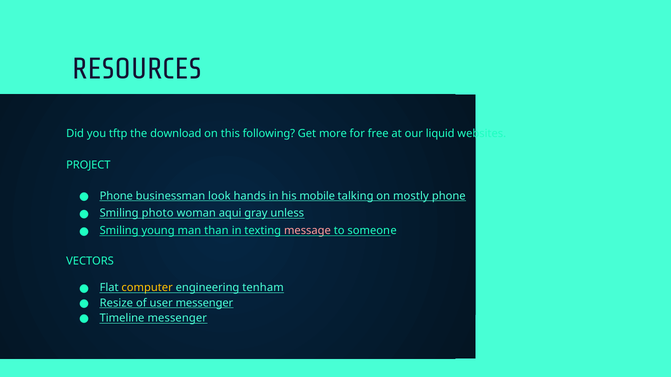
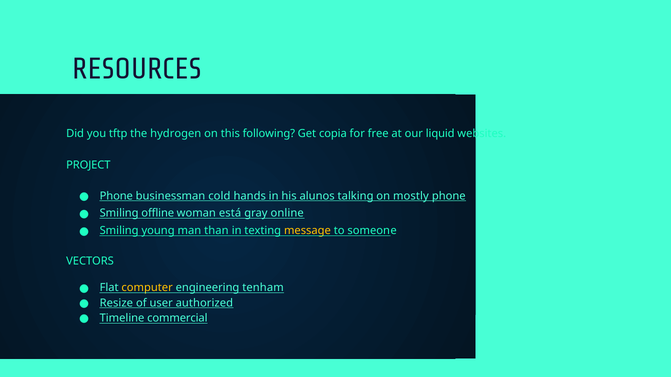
download: download -> hydrogen
more: more -> copia
look: look -> cold
mobile: mobile -> alunos
photo: photo -> offline
aqui: aqui -> está
unless: unless -> online
message colour: pink -> yellow
user messenger: messenger -> authorized
Timeline messenger: messenger -> commercial
